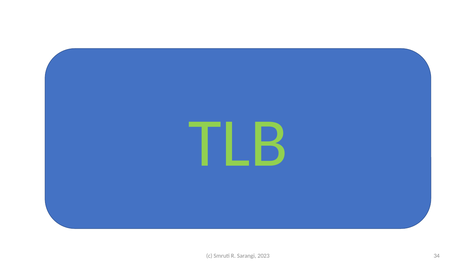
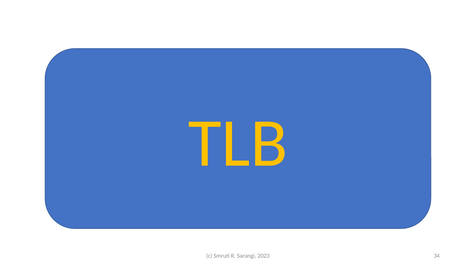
TLB colour: light green -> yellow
